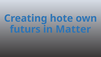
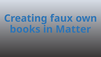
hote: hote -> faux
futurs: futurs -> books
